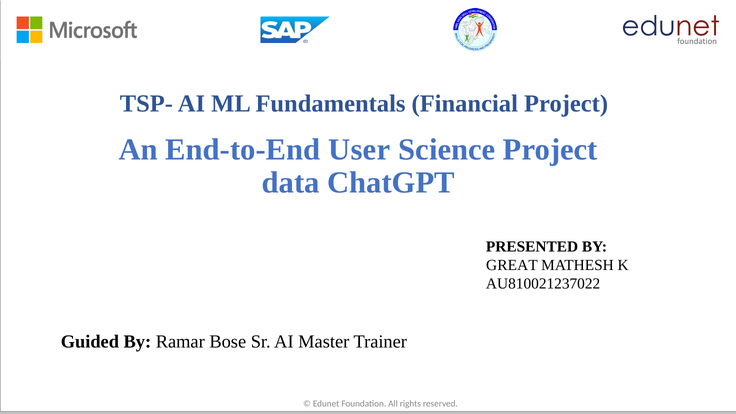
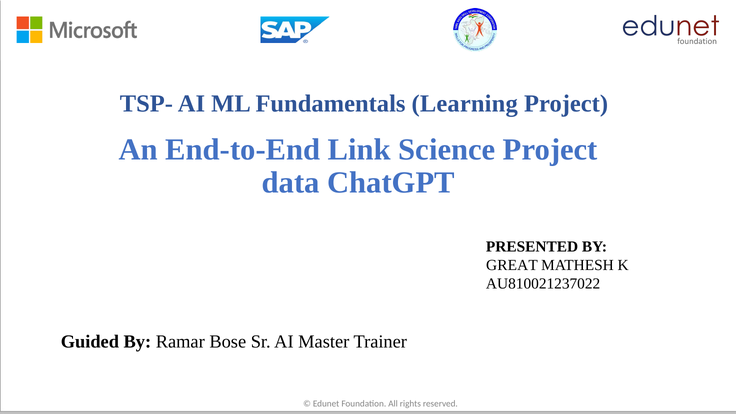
Financial: Financial -> Learning
User: User -> Link
